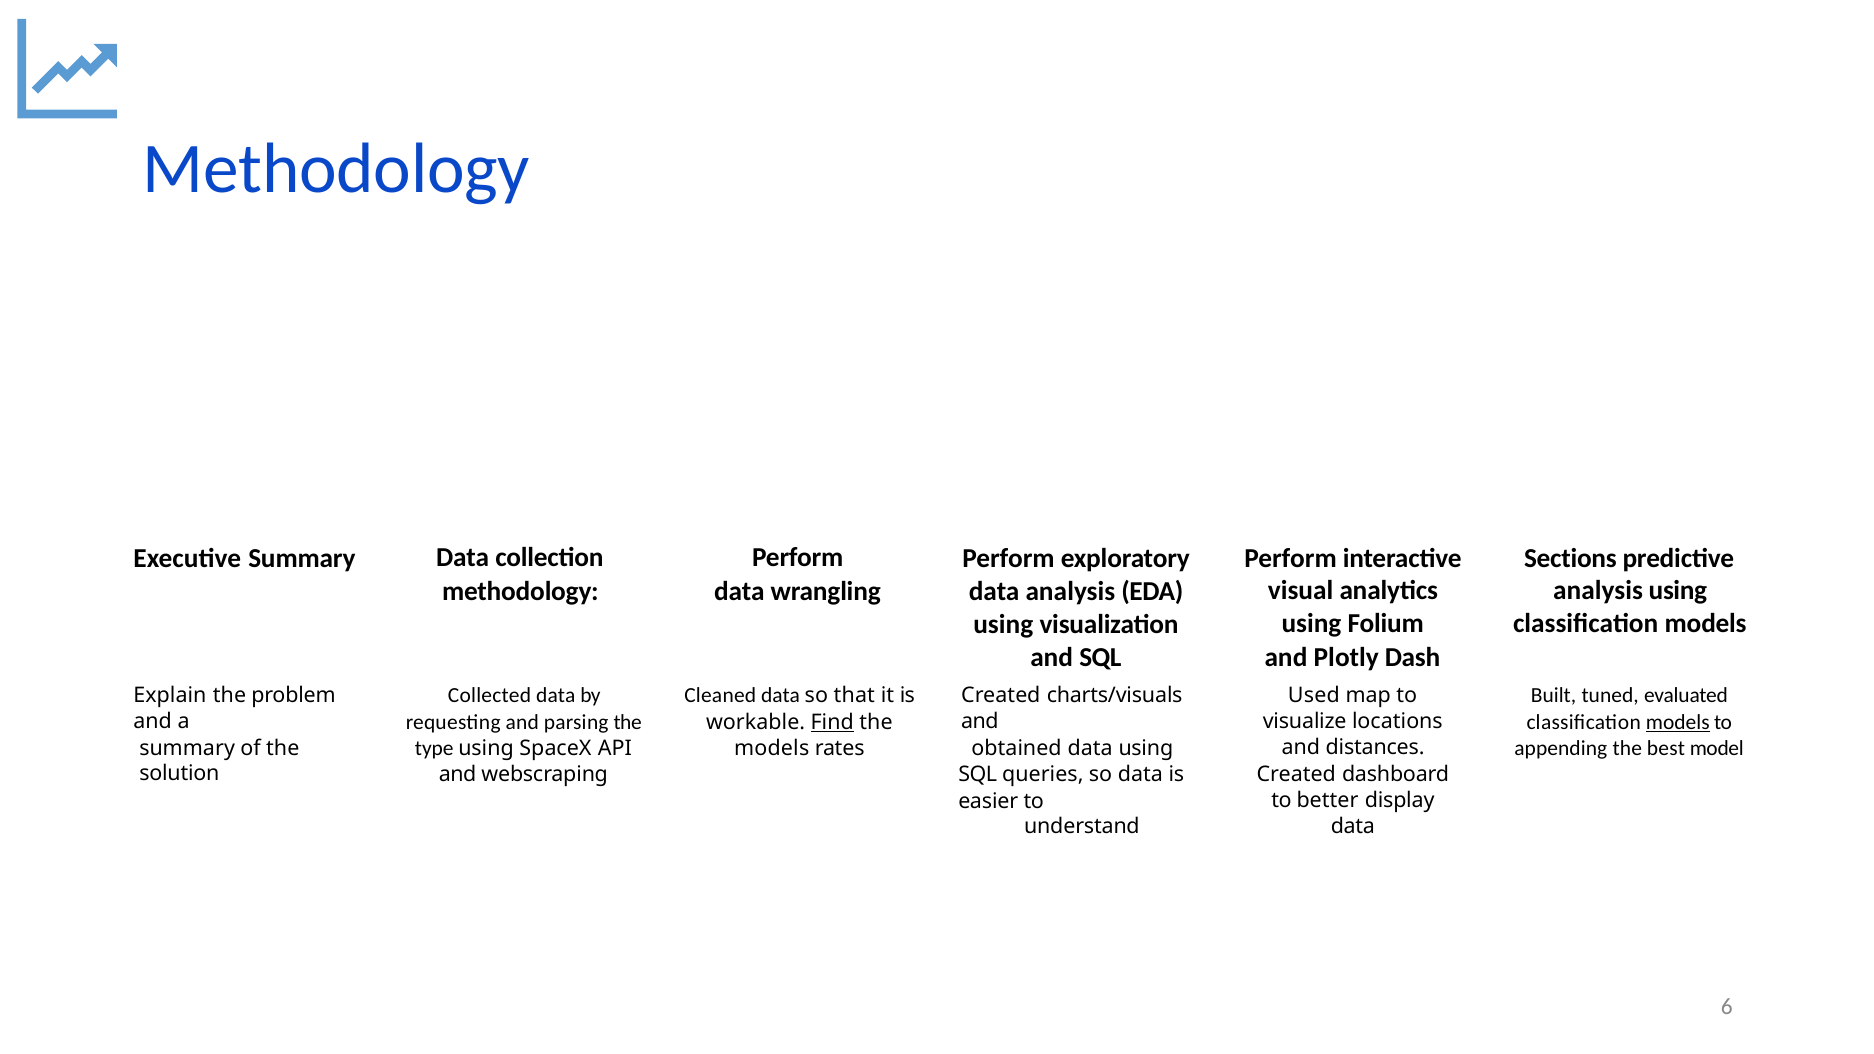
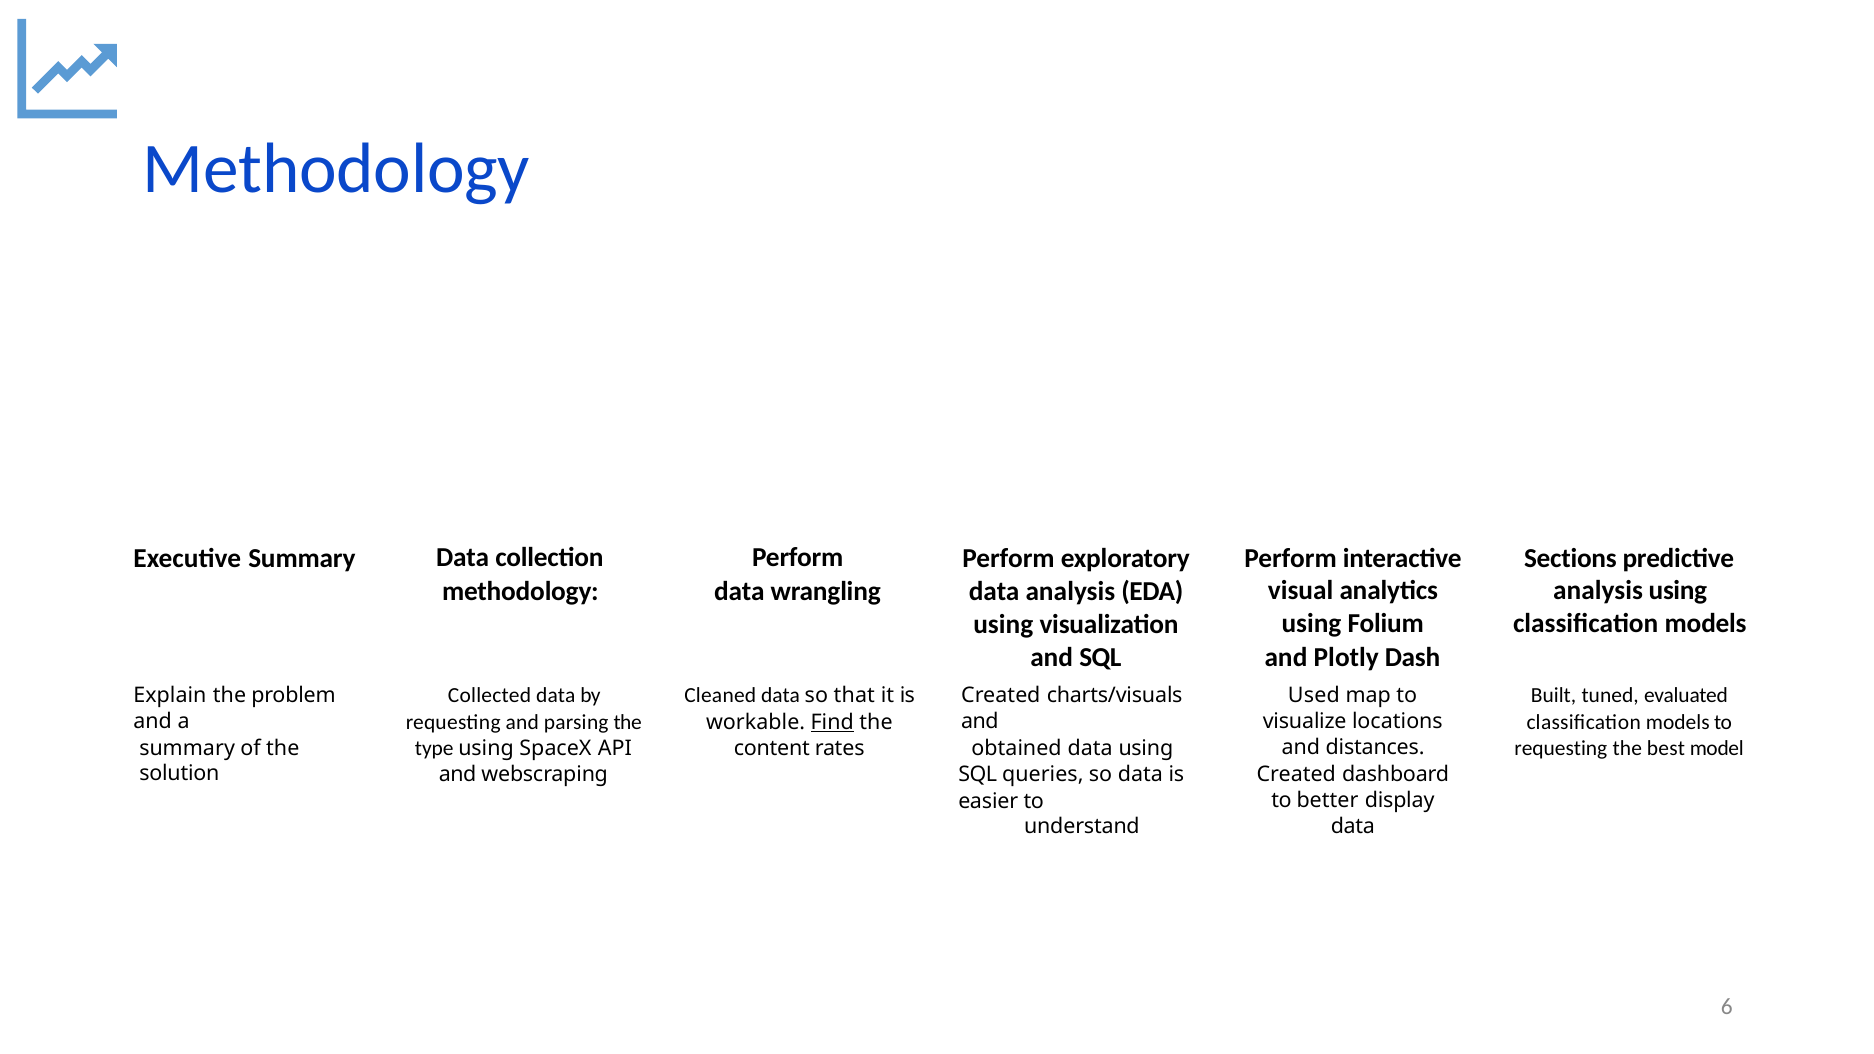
models at (1678, 722) underline: present -> none
appending at (1561, 748): appending -> requesting
models at (772, 748): models -> content
